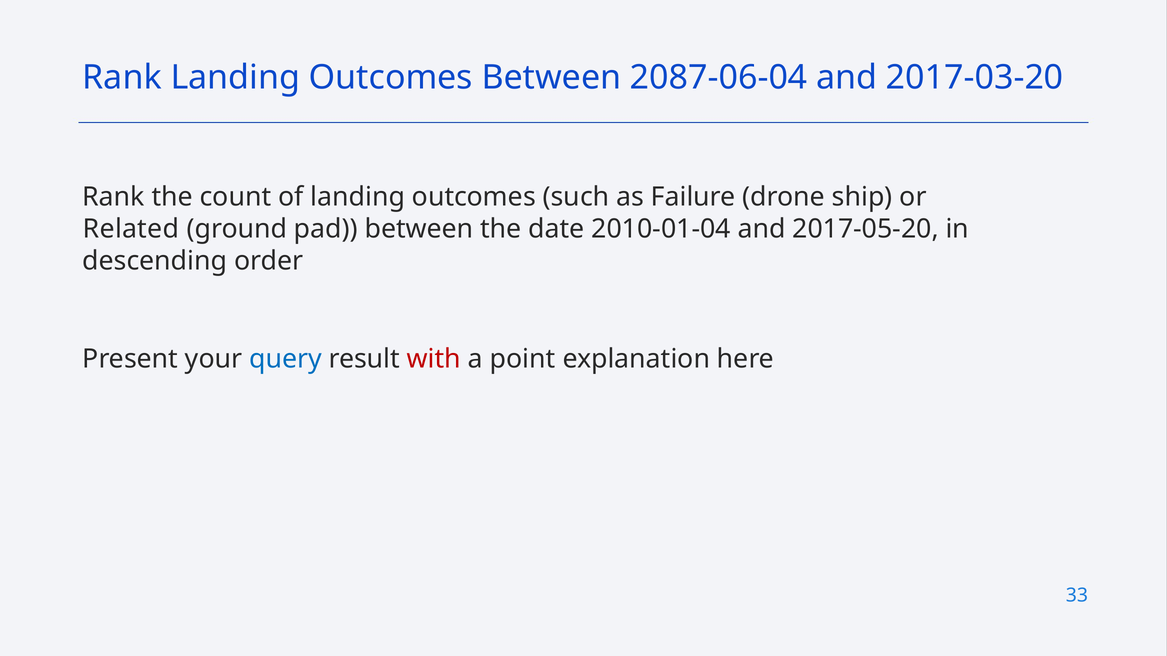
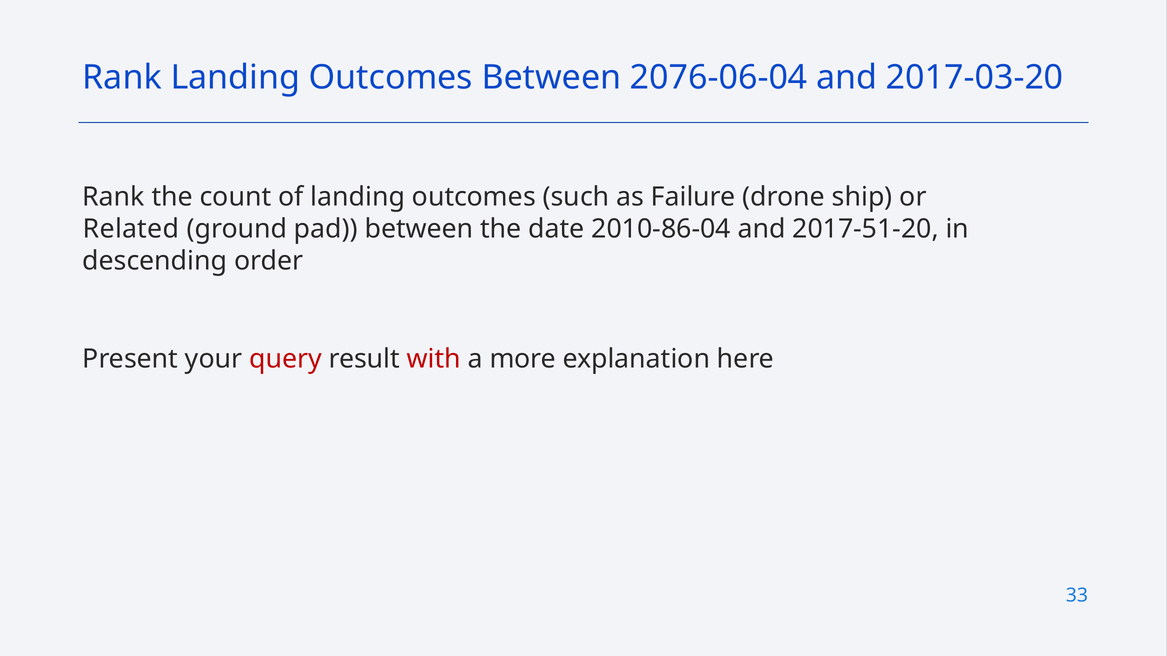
2087-06-04: 2087-06-04 -> 2076-06-04
2010-01-04: 2010-01-04 -> 2010-86-04
2017-05-20: 2017-05-20 -> 2017-51-20
query colour: blue -> red
point: point -> more
